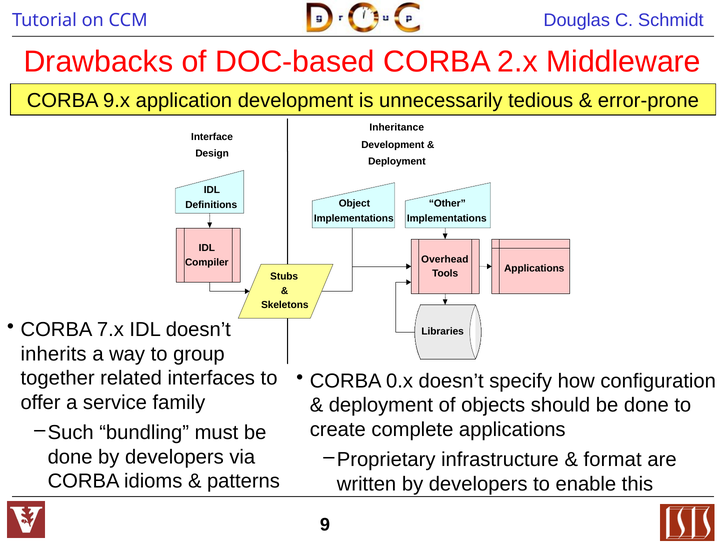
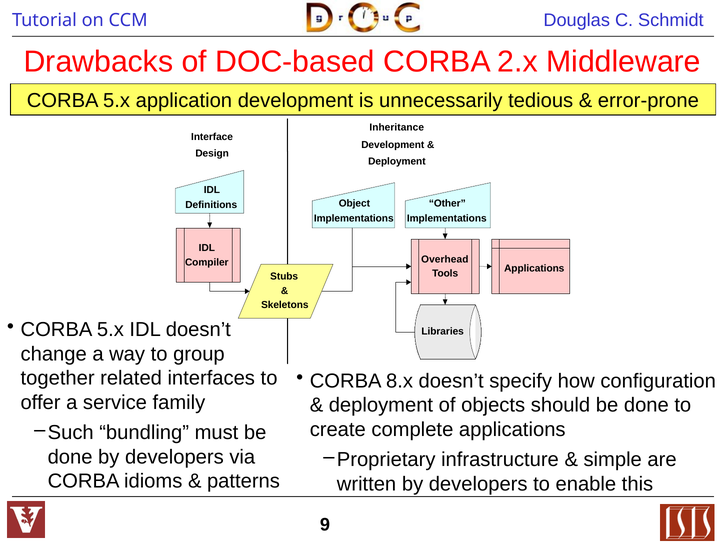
9.x at (117, 101): 9.x -> 5.x
7.x at (110, 329): 7.x -> 5.x
inherits: inherits -> change
0.x: 0.x -> 8.x
format: format -> simple
